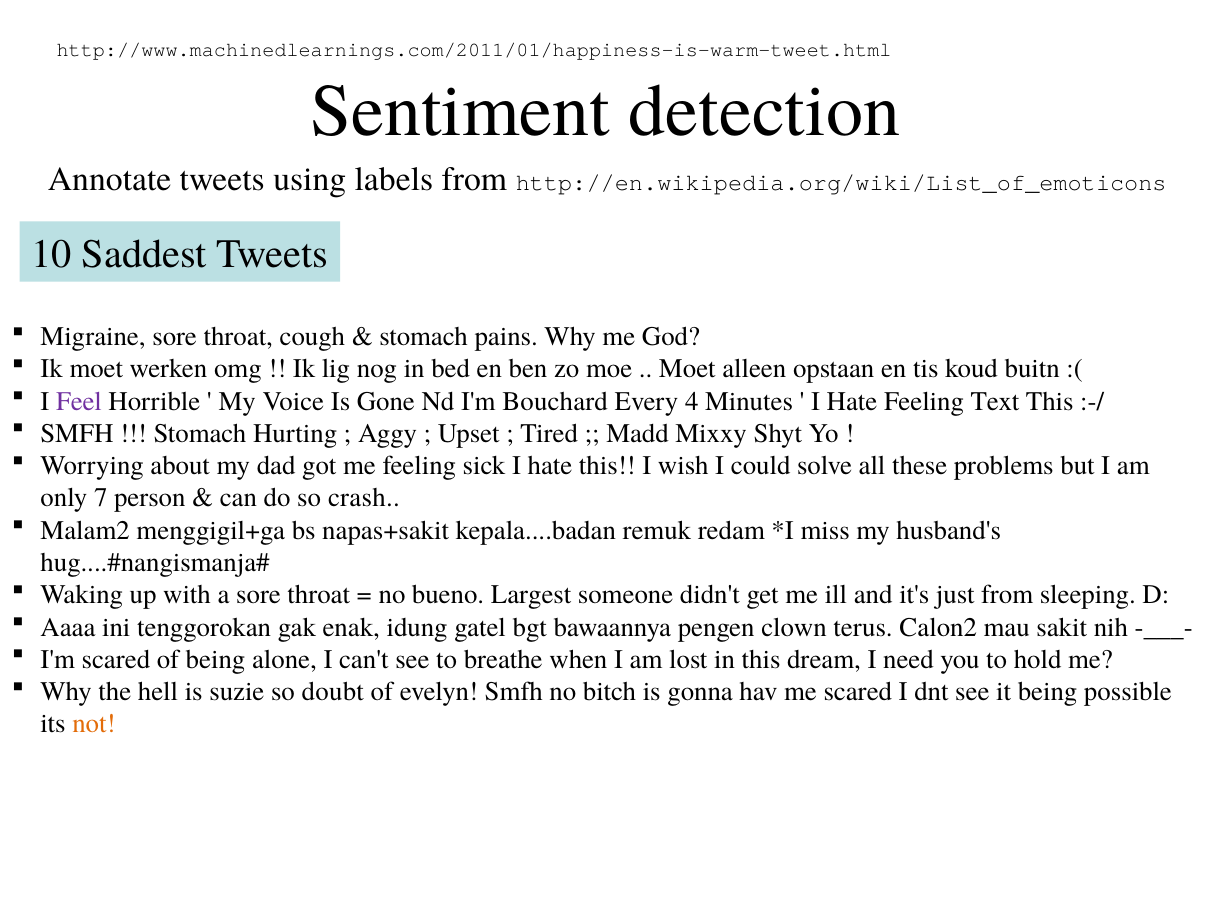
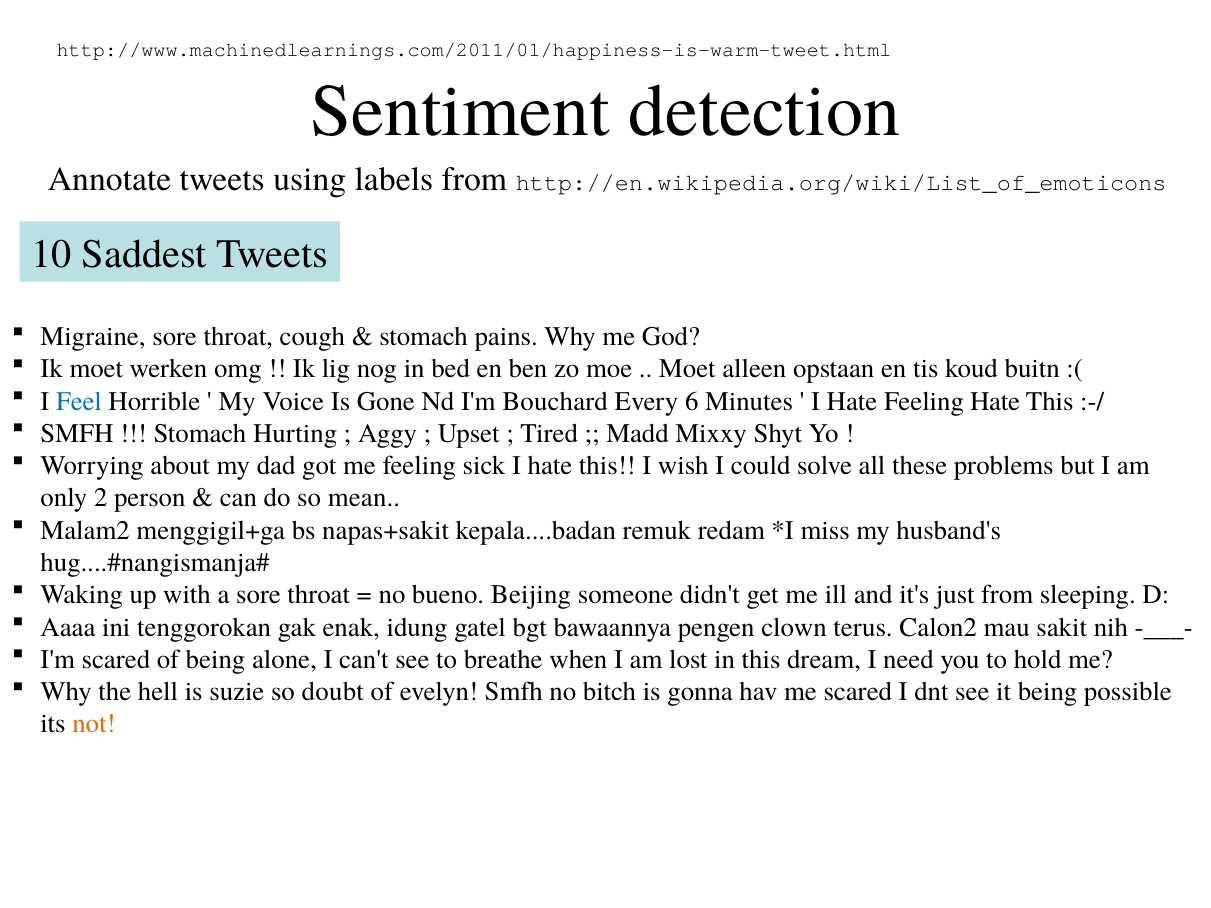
Feel colour: purple -> blue
4: 4 -> 6
Feeling Text: Text -> Hate
7: 7 -> 2
crash: crash -> mean
Largest: Largest -> Beijing
